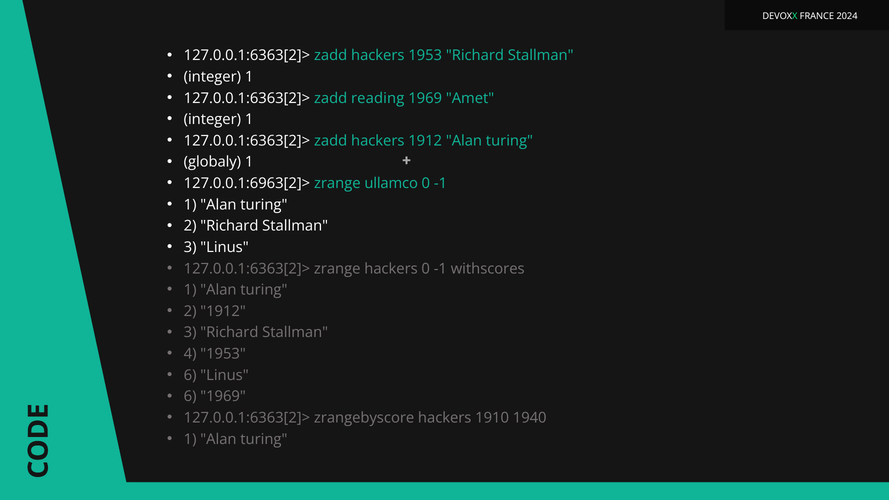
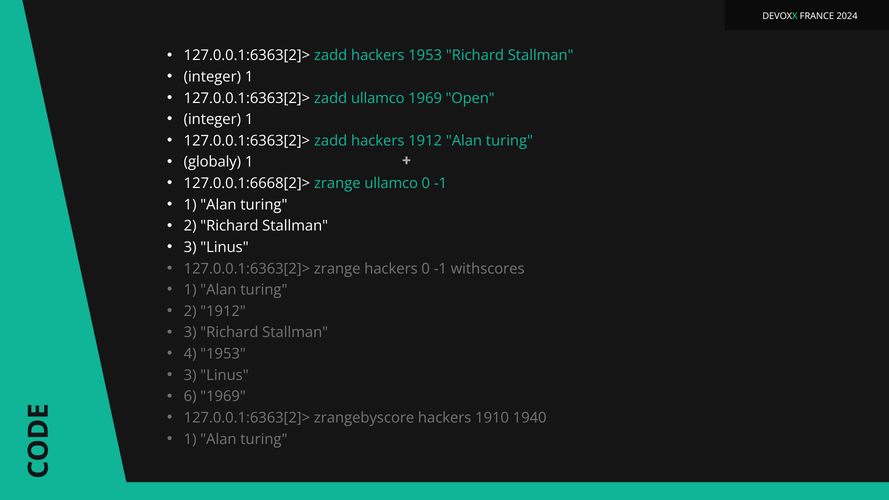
zadd reading: reading -> ullamco
Amet: Amet -> Open
127.0.0.1:6963[2]>: 127.0.0.1:6963[2]> -> 127.0.0.1:6668[2]>
6 at (190, 375): 6 -> 3
